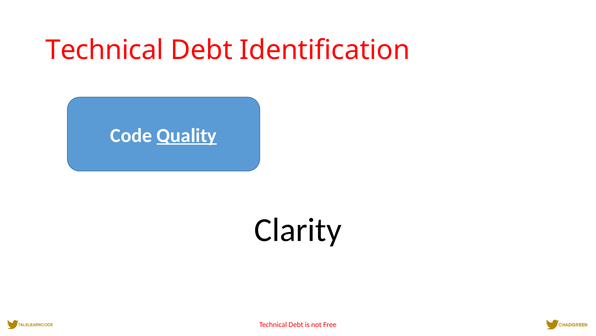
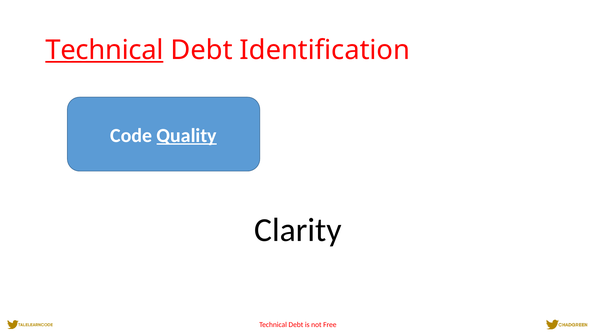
Technical at (105, 50) underline: none -> present
